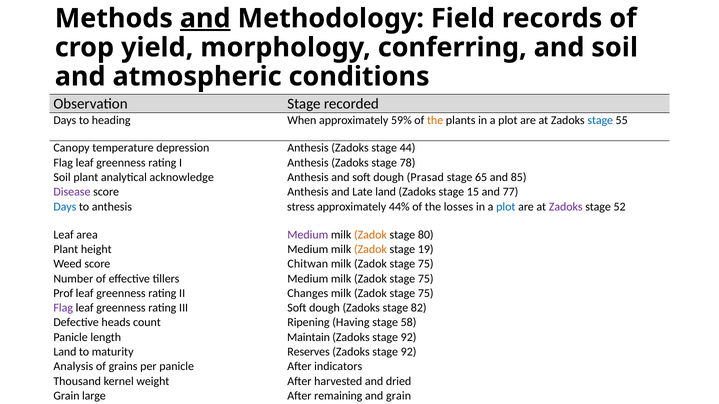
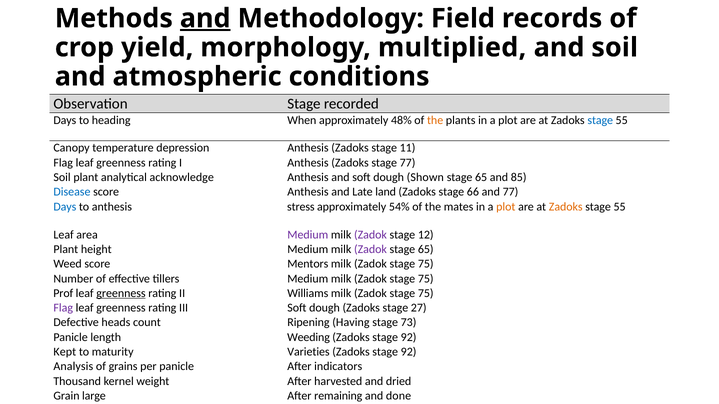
conferring: conferring -> multiplied
59%: 59% -> 48%
44: 44 -> 11
stage 78: 78 -> 77
Prasad: Prasad -> Shown
Disease colour: purple -> blue
15: 15 -> 66
44%: 44% -> 54%
losses: losses -> mates
plot at (506, 207) colour: blue -> orange
Zadoks at (566, 207) colour: purple -> orange
52 at (620, 207): 52 -> 55
Zadok at (370, 235) colour: orange -> purple
80: 80 -> 12
Zadok at (370, 250) colour: orange -> purple
19 at (426, 250): 19 -> 65
Chitwan: Chitwan -> Mentors
greenness at (121, 294) underline: none -> present
Changes: Changes -> Williams
82: 82 -> 27
58: 58 -> 73
Maintain: Maintain -> Weeding
Land at (65, 352): Land -> Kept
Reserves: Reserves -> Varieties
and grain: grain -> done
